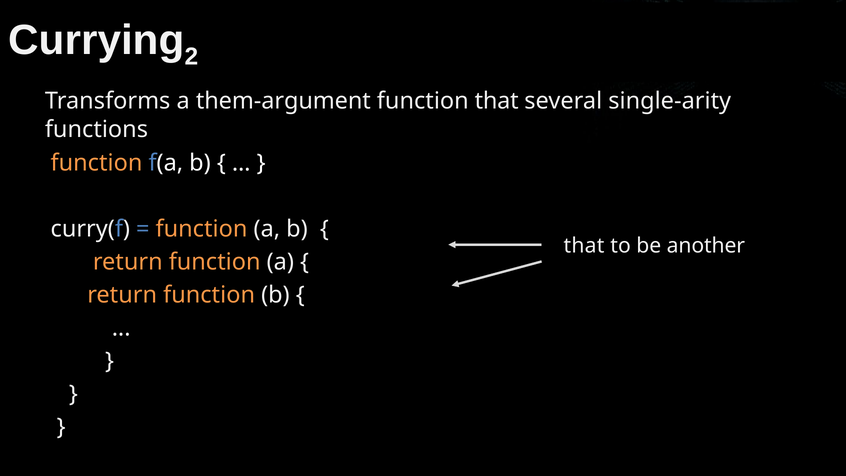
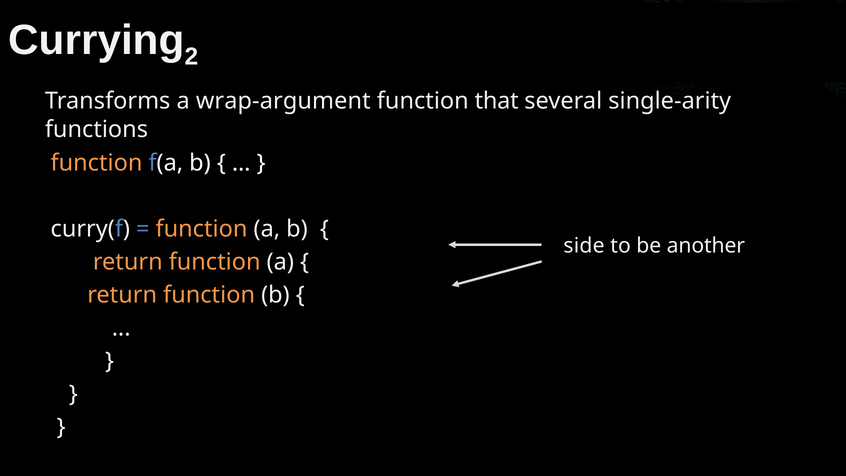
them-argument: them-argument -> wrap-argument
that at (584, 246): that -> side
